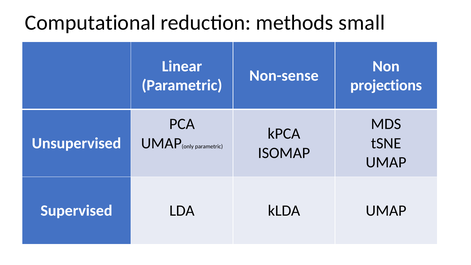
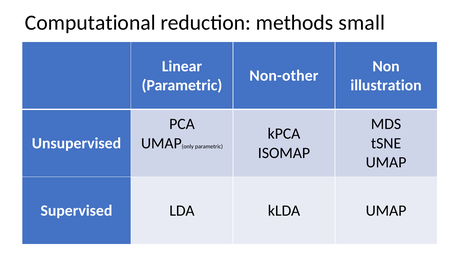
Non-sense: Non-sense -> Non-other
projections: projections -> illustration
